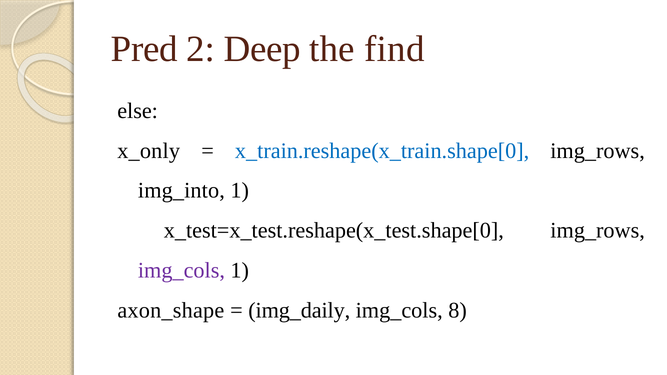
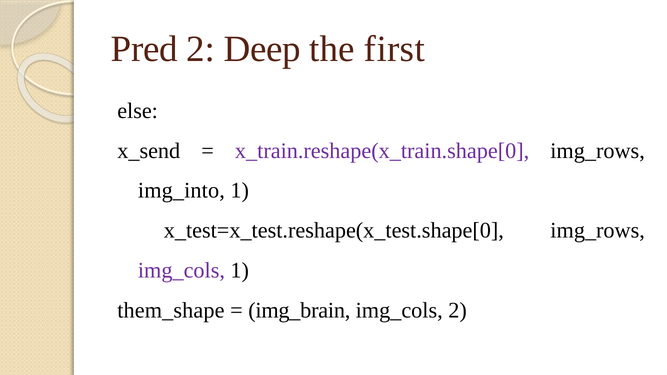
find: find -> first
x_only: x_only -> x_send
x_train.reshape(x_train.shape[0 colour: blue -> purple
axon_shape: axon_shape -> them_shape
img_daily: img_daily -> img_brain
img_cols 8: 8 -> 2
